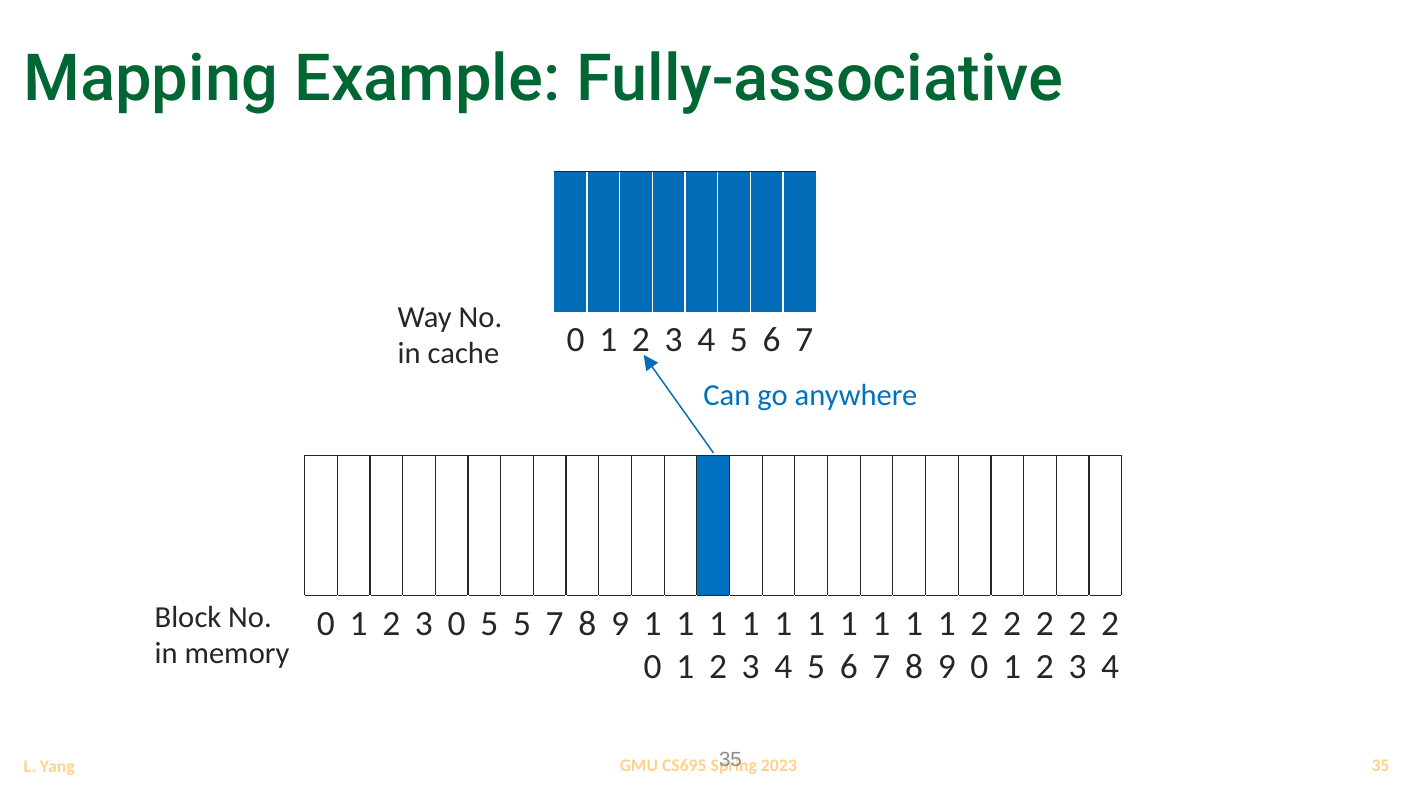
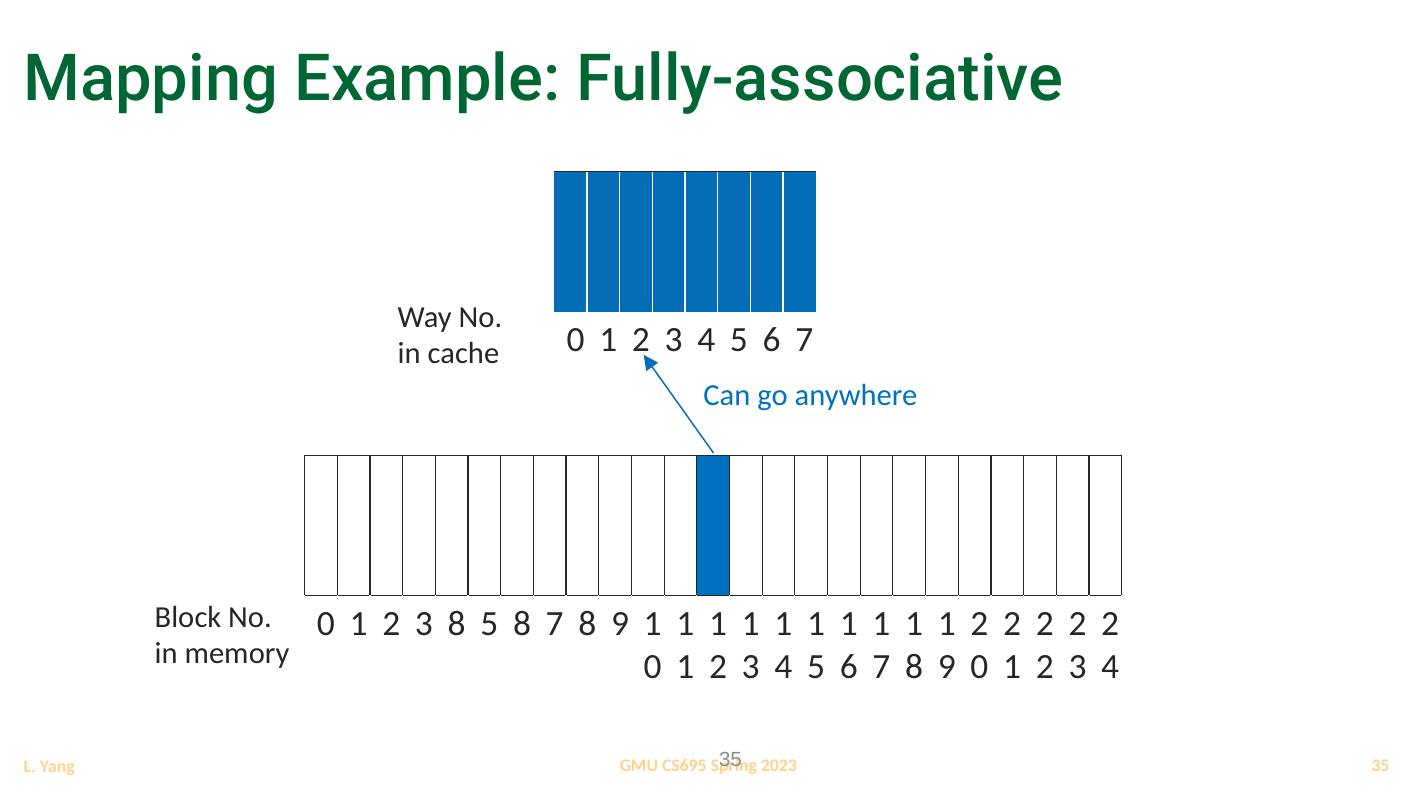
3 0: 0 -> 8
5 5: 5 -> 8
